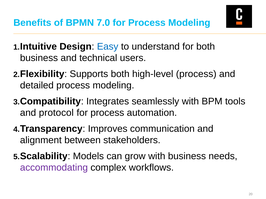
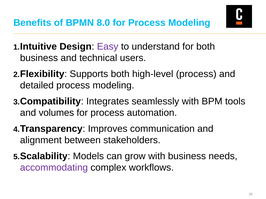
7.0: 7.0 -> 8.0
Easy colour: blue -> purple
protocol: protocol -> volumes
